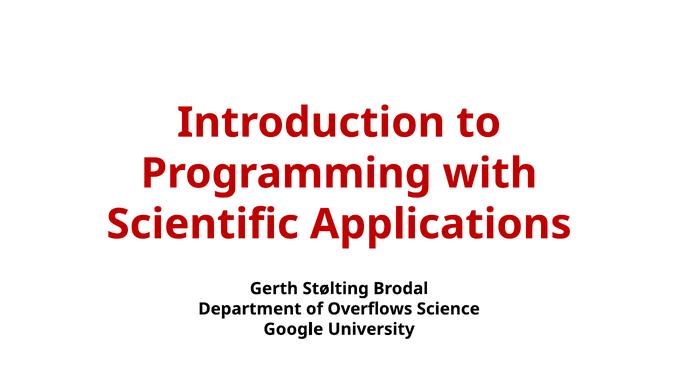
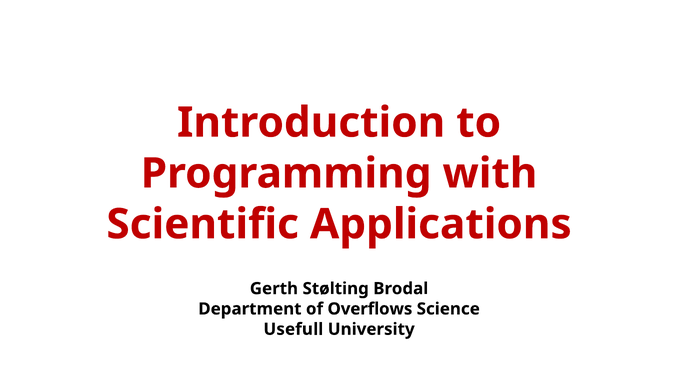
Google: Google -> Usefull
